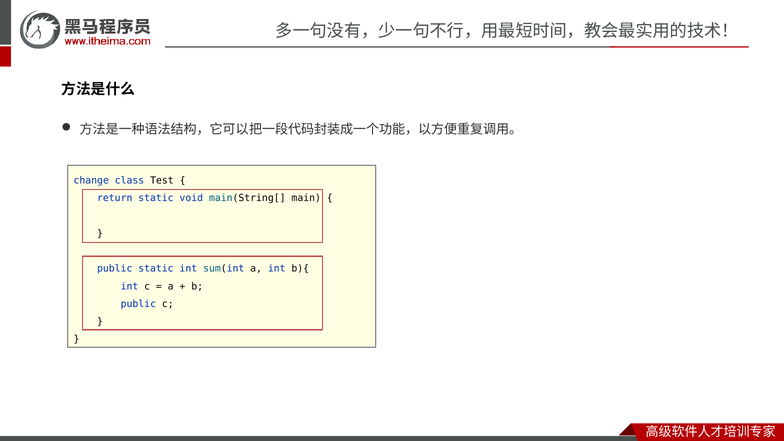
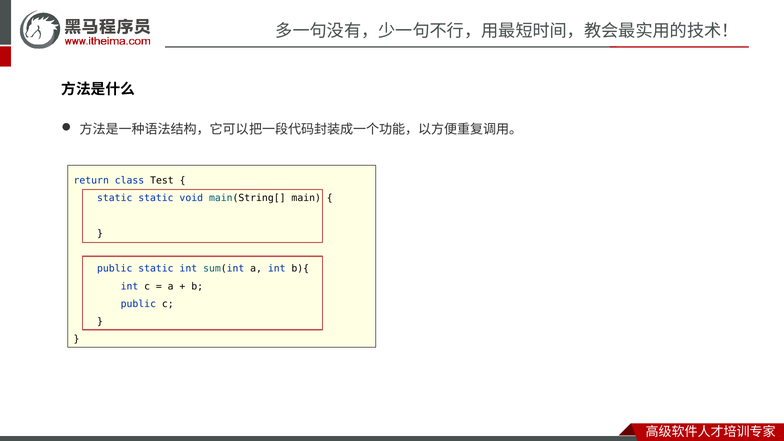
change: change -> return
return at (115, 198): return -> static
